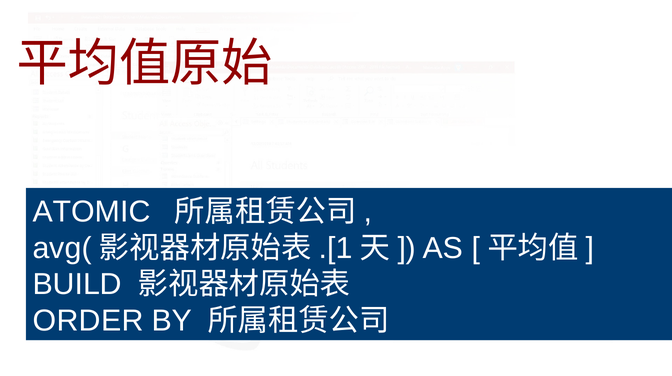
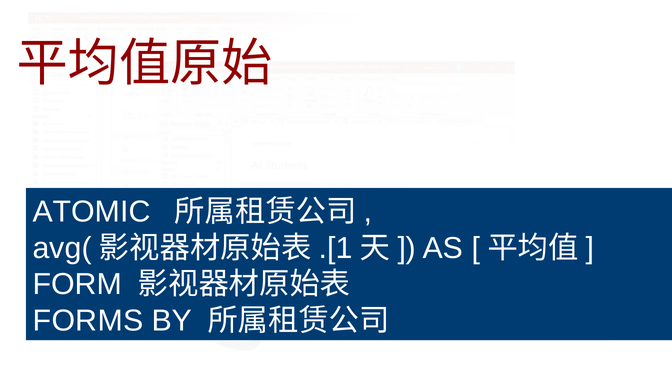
BUILD: BUILD -> FORM
ORDER: ORDER -> FORMS
